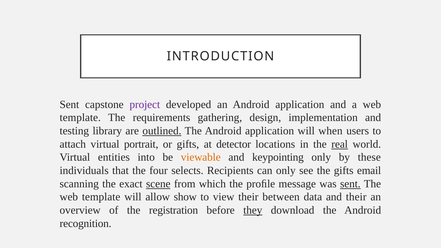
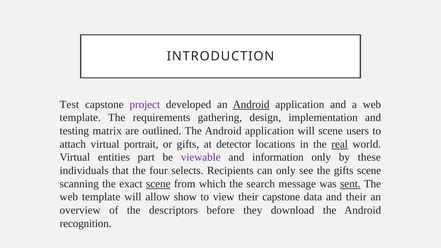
Sent at (69, 104): Sent -> Test
Android at (251, 104) underline: none -> present
library: library -> matrix
outlined underline: present -> none
will when: when -> scene
into: into -> part
viewable colour: orange -> purple
keypointing: keypointing -> information
gifts email: email -> scene
proﬁle: proﬁle -> search
their between: between -> capstone
registration: registration -> descriptors
they underline: present -> none
